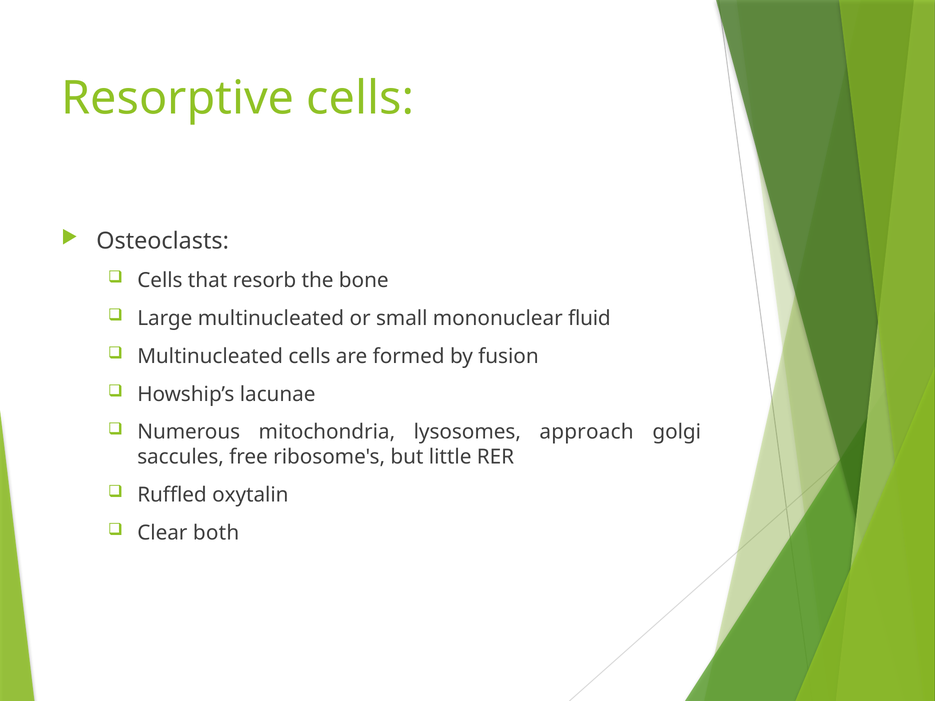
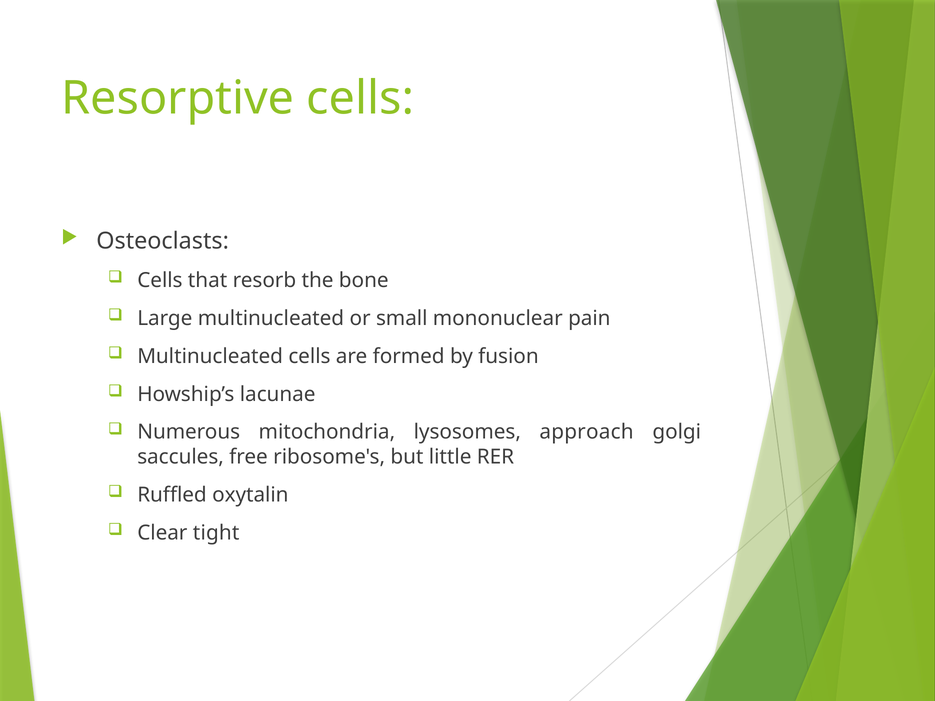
fluid: fluid -> pain
both: both -> tight
